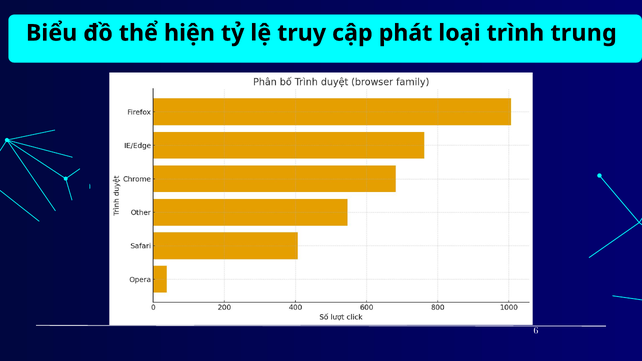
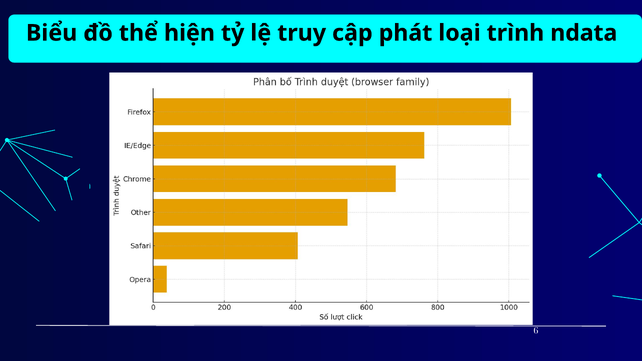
trung: trung -> ndata
